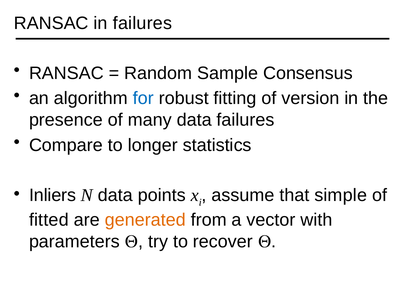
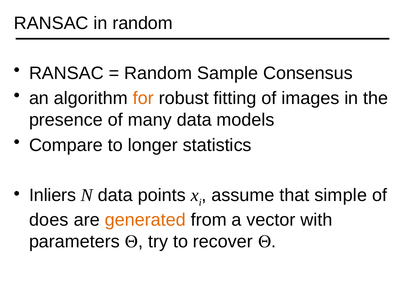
in failures: failures -> random
for colour: blue -> orange
version: version -> images
data failures: failures -> models
fitted: fitted -> does
